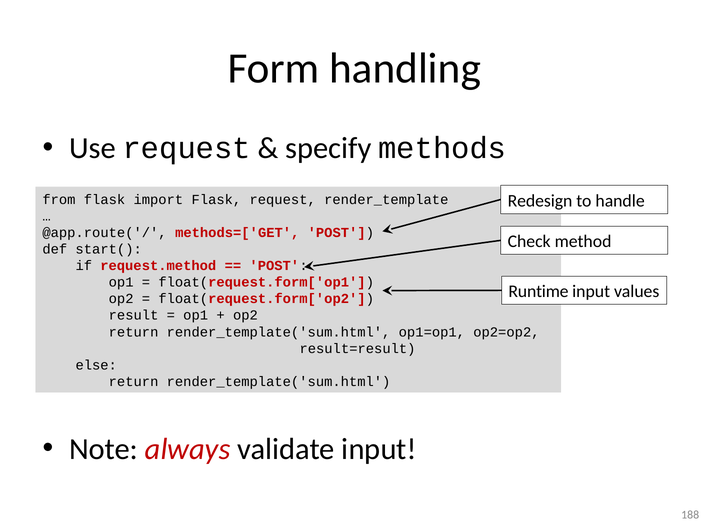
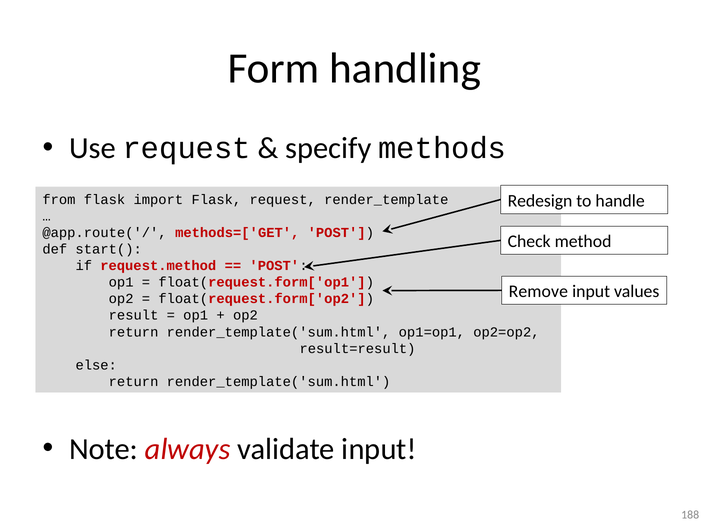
Runtime: Runtime -> Remove
